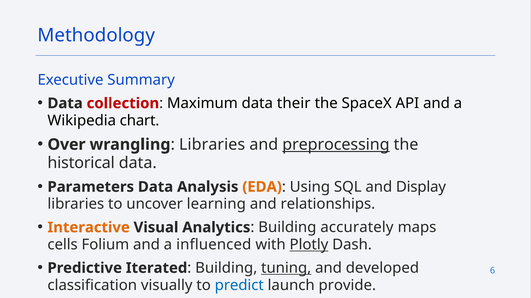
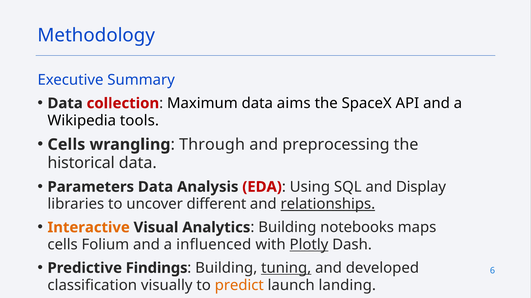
their: their -> aims
chart: chart -> tools
Over at (67, 145): Over -> Cells
Libraries at (212, 145): Libraries -> Through
preprocessing underline: present -> none
EDA colour: orange -> red
learning: learning -> different
relationships underline: none -> present
accurately: accurately -> notebooks
Iterated: Iterated -> Findings
predict colour: blue -> orange
provide: provide -> landing
